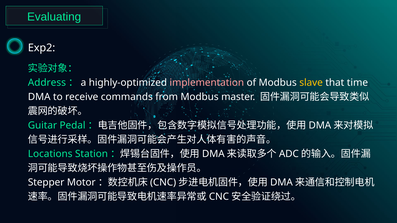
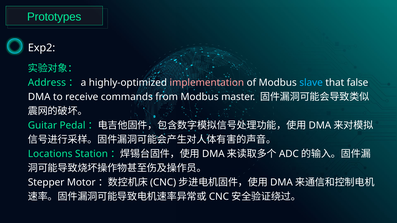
Evaluating: Evaluating -> Prototypes
slave colour: yellow -> light blue
time: time -> false
